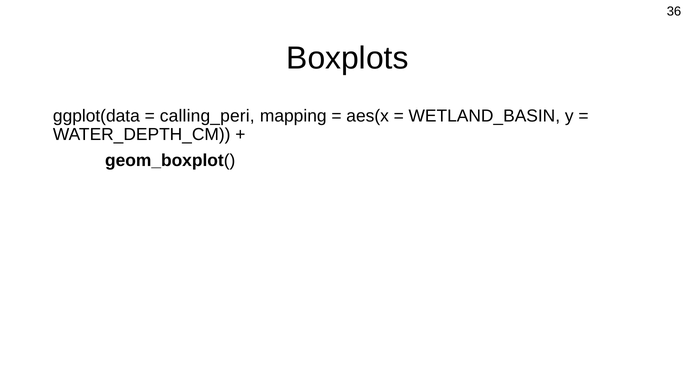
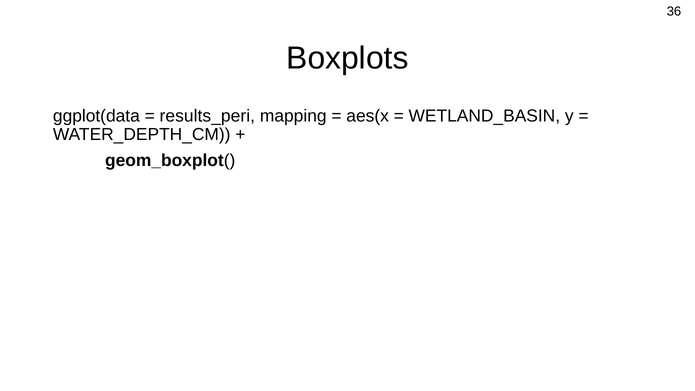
calling_peri: calling_peri -> results_peri
